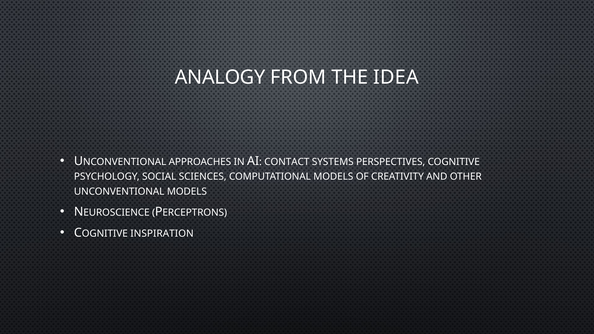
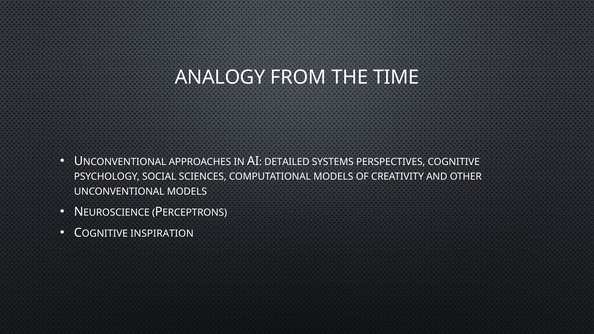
IDEA: IDEA -> TIME
CONTACT: CONTACT -> DETAILED
